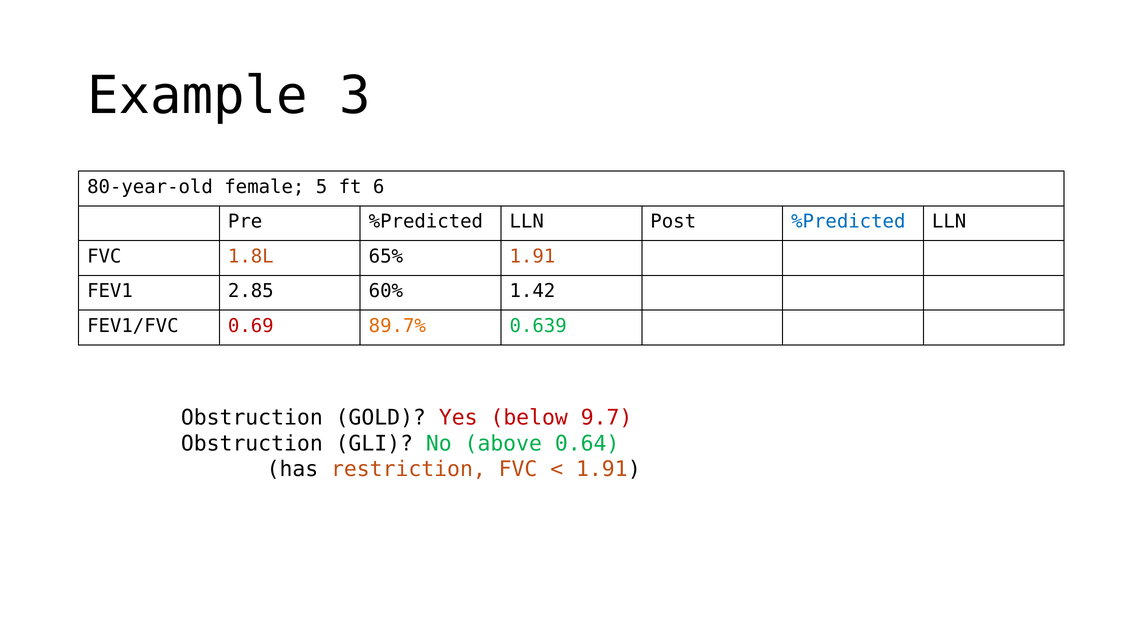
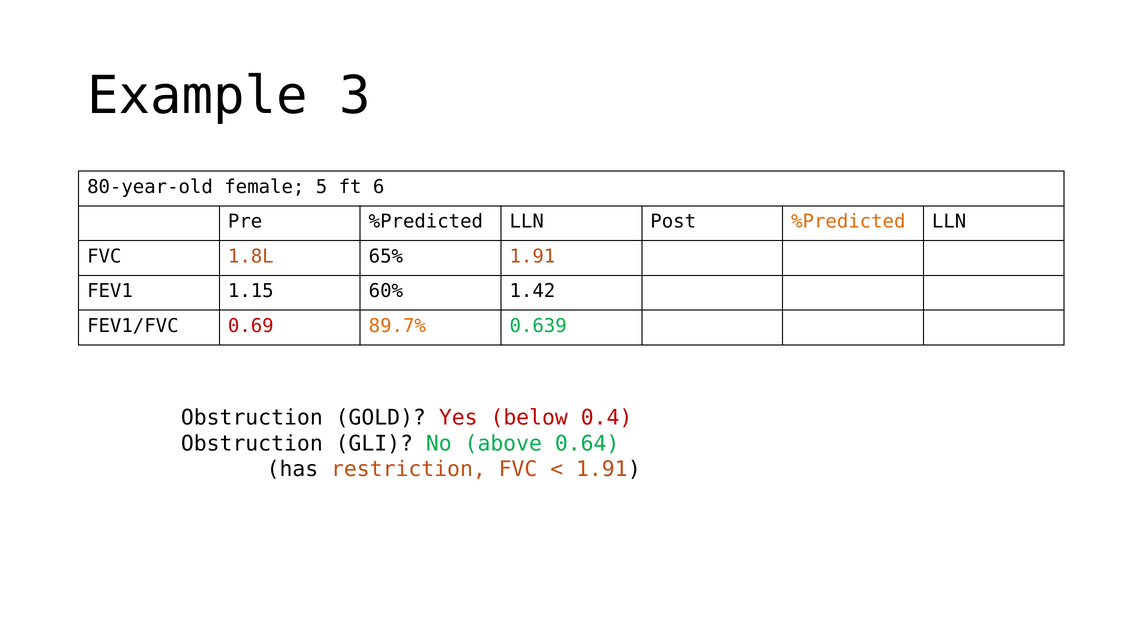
%Predicted at (848, 221) colour: blue -> orange
2.85: 2.85 -> 1.15
9.7: 9.7 -> 0.4
